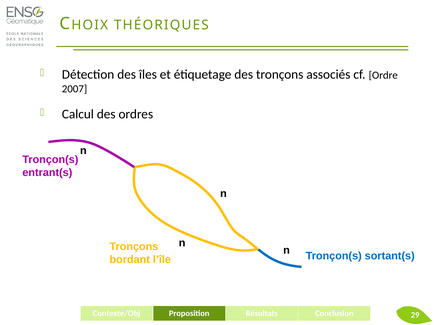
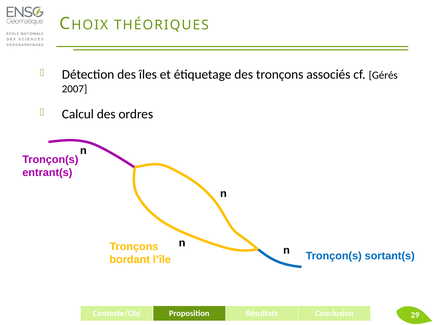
Ordre: Ordre -> Gérés
